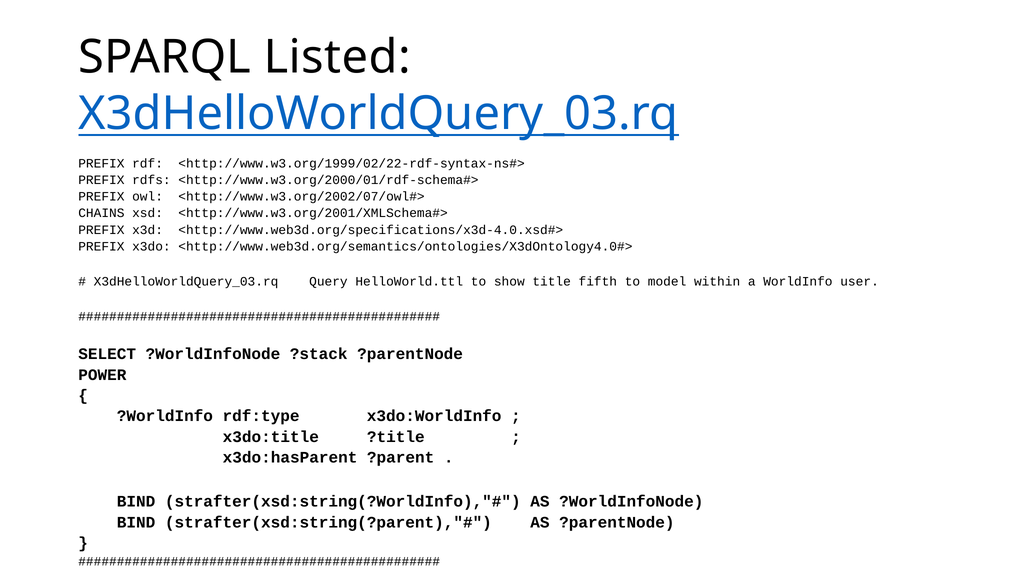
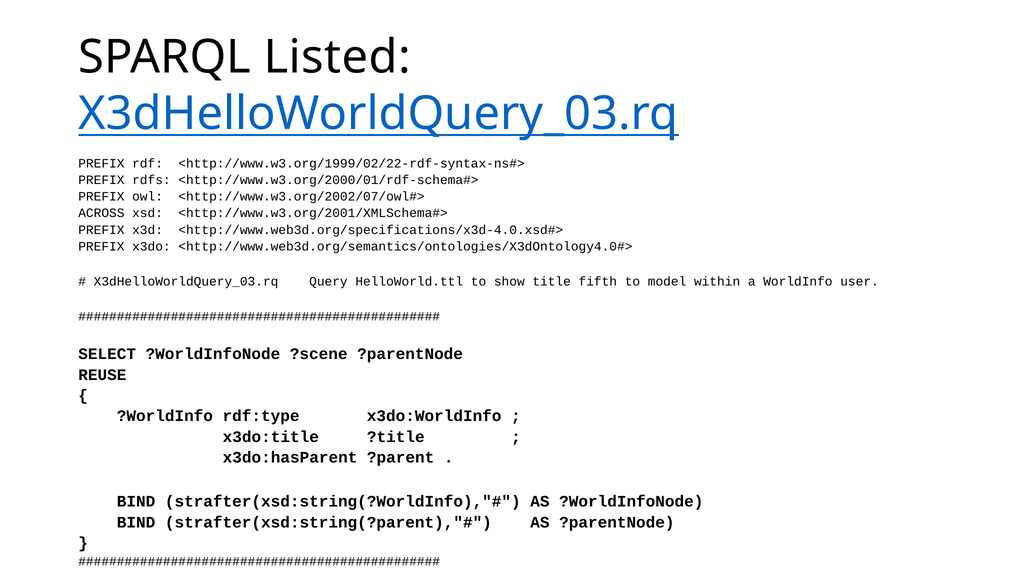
CHAINS: CHAINS -> ACROSS
?stack: ?stack -> ?scene
POWER: POWER -> REUSE
